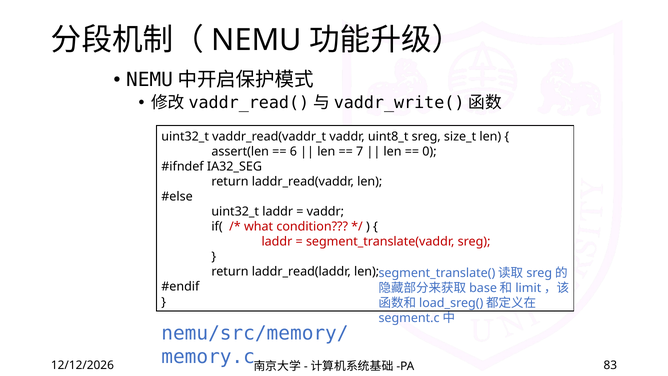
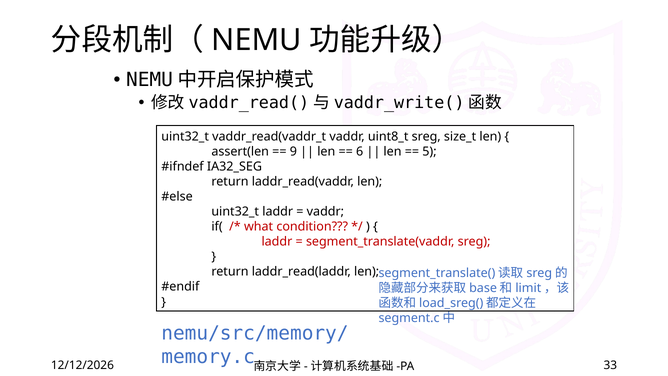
6: 6 -> 9
7: 7 -> 6
0: 0 -> 5
83: 83 -> 33
